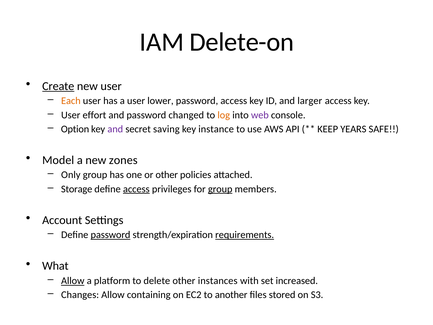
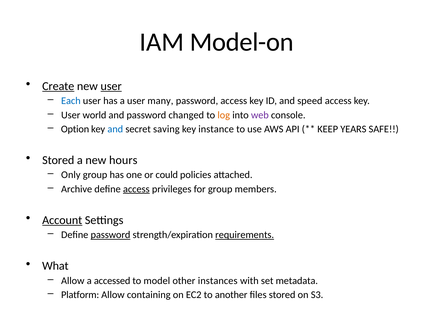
Delete-on: Delete-on -> Model-on
user at (111, 86) underline: none -> present
Each colour: orange -> blue
lower: lower -> many
larger: larger -> speed
effort: effort -> world
and at (115, 129) colour: purple -> blue
Model at (58, 160): Model -> Stored
zones: zones -> hours
or other: other -> could
Storage: Storage -> Archive
group at (220, 189) underline: present -> none
Account underline: none -> present
Allow at (73, 281) underline: present -> none
platform: platform -> accessed
delete: delete -> model
increased: increased -> metadata
Changes: Changes -> Platform
